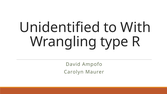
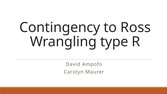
Unidentified: Unidentified -> Contingency
With: With -> Ross
